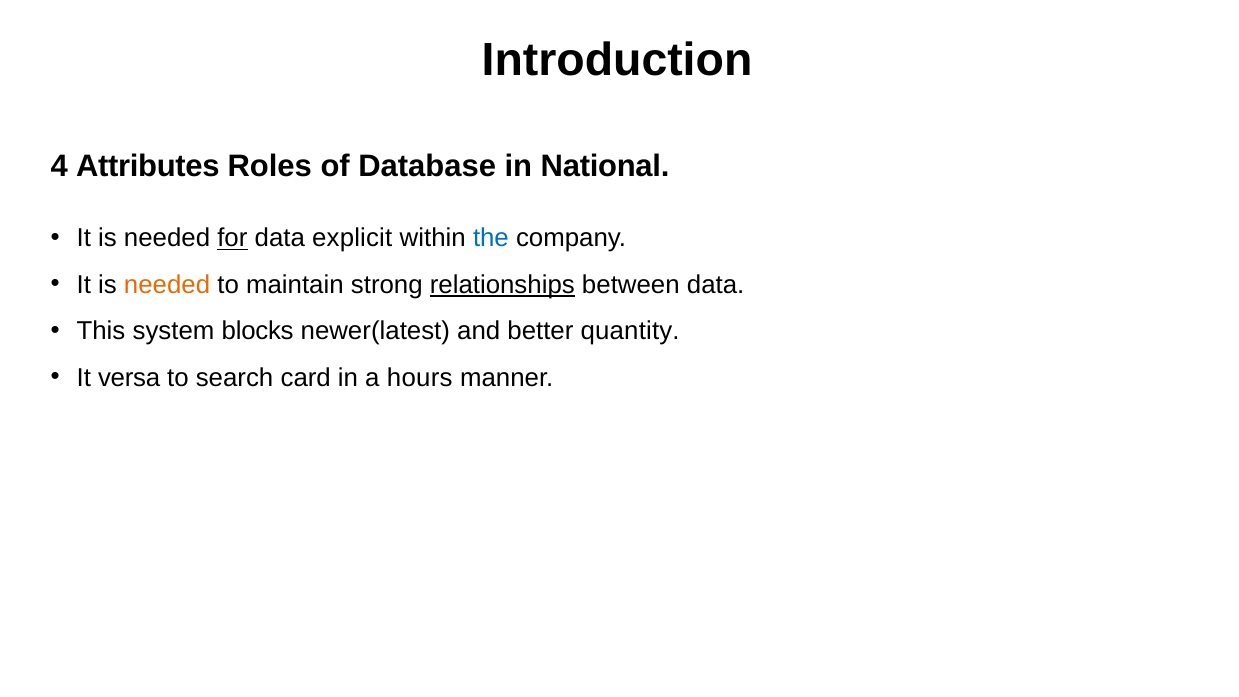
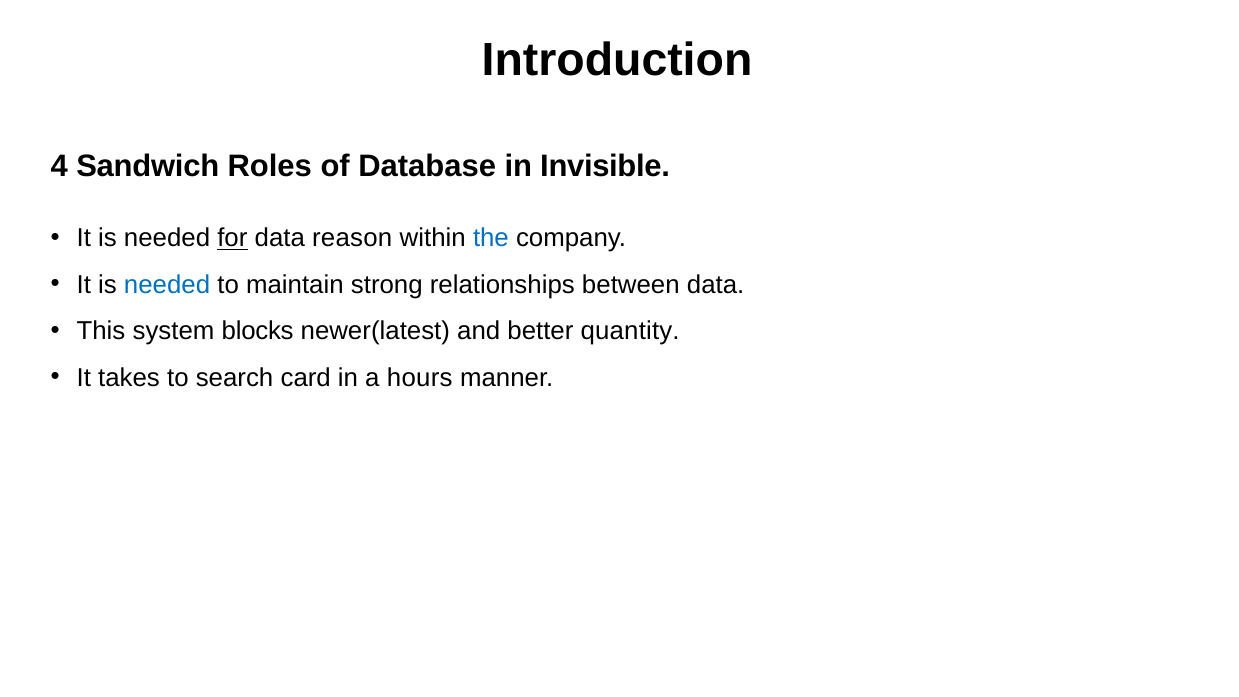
Attributes: Attributes -> Sandwich
National: National -> Invisible
explicit: explicit -> reason
needed at (167, 285) colour: orange -> blue
relationships underline: present -> none
versa: versa -> takes
